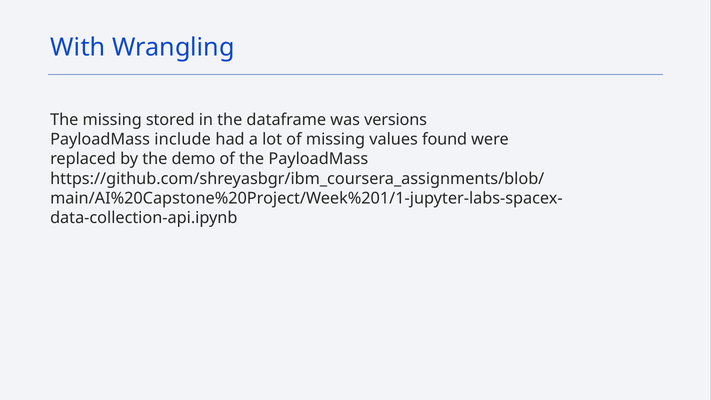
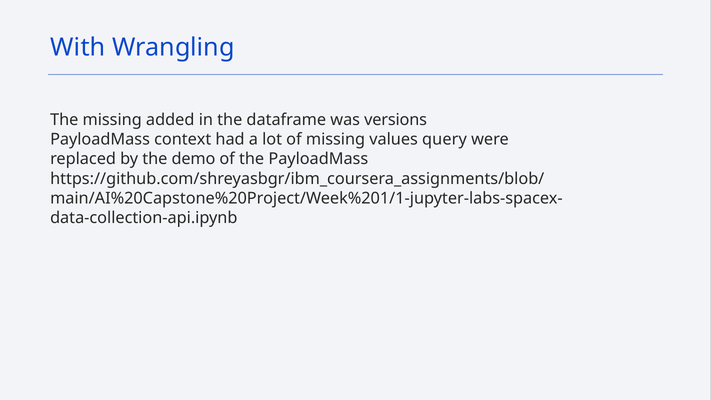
stored: stored -> added
include: include -> context
found: found -> query
